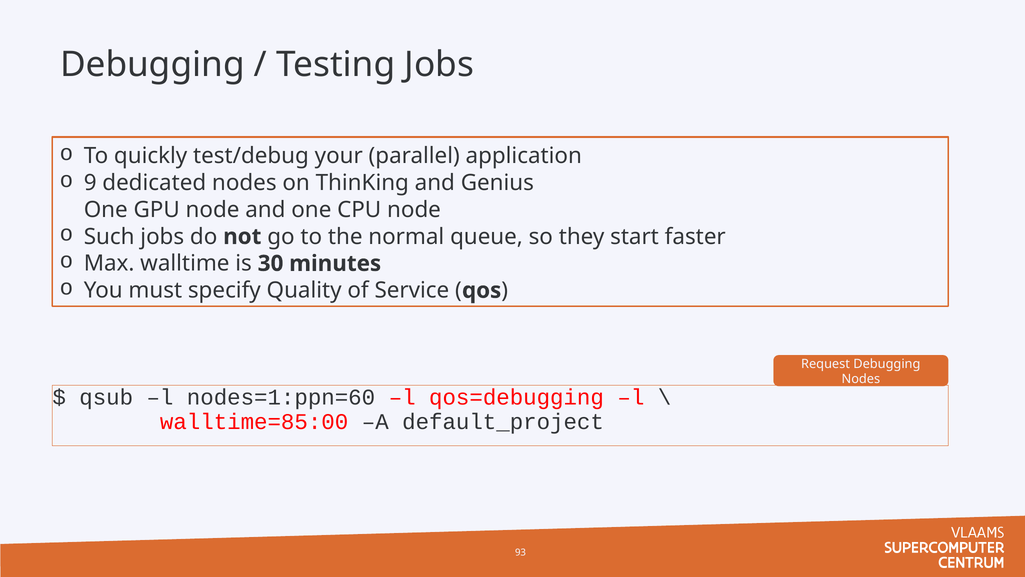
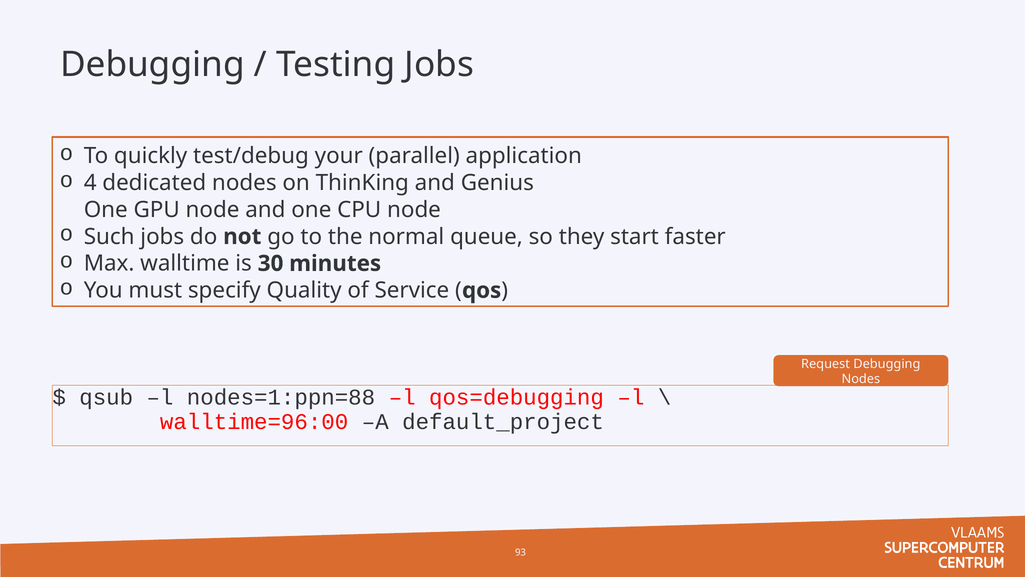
9: 9 -> 4
nodes=1:ppn=60: nodes=1:ppn=60 -> nodes=1:ppn=88
walltime=85:00: walltime=85:00 -> walltime=96:00
